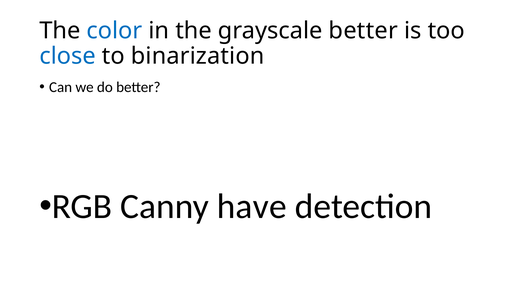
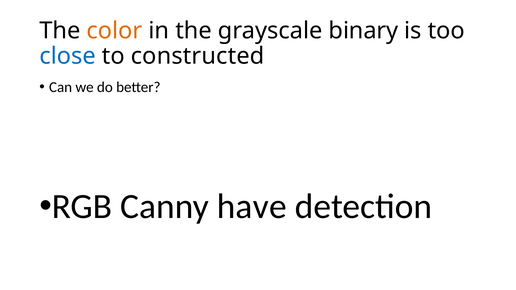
color colour: blue -> orange
grayscale better: better -> binary
binarization: binarization -> constructed
